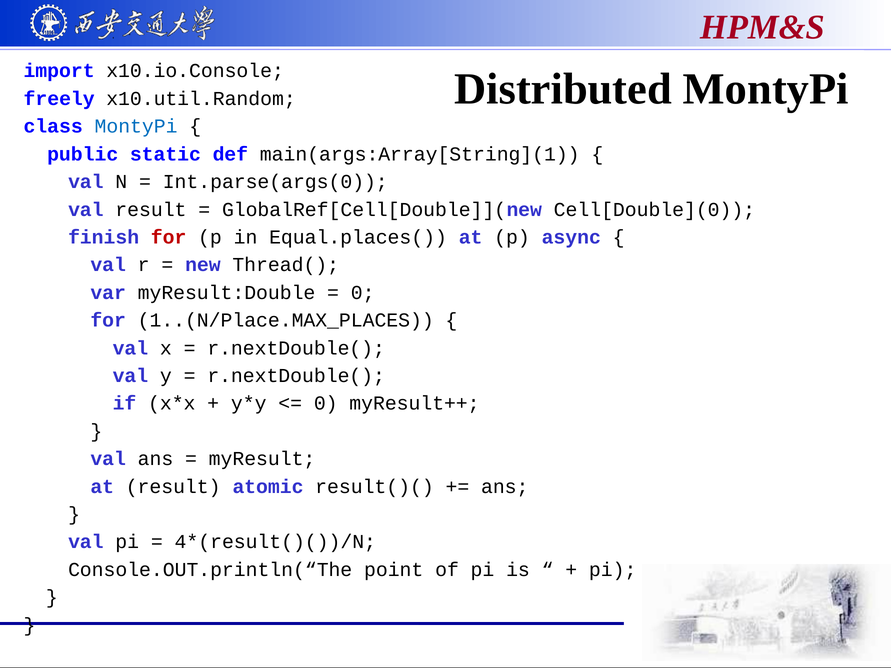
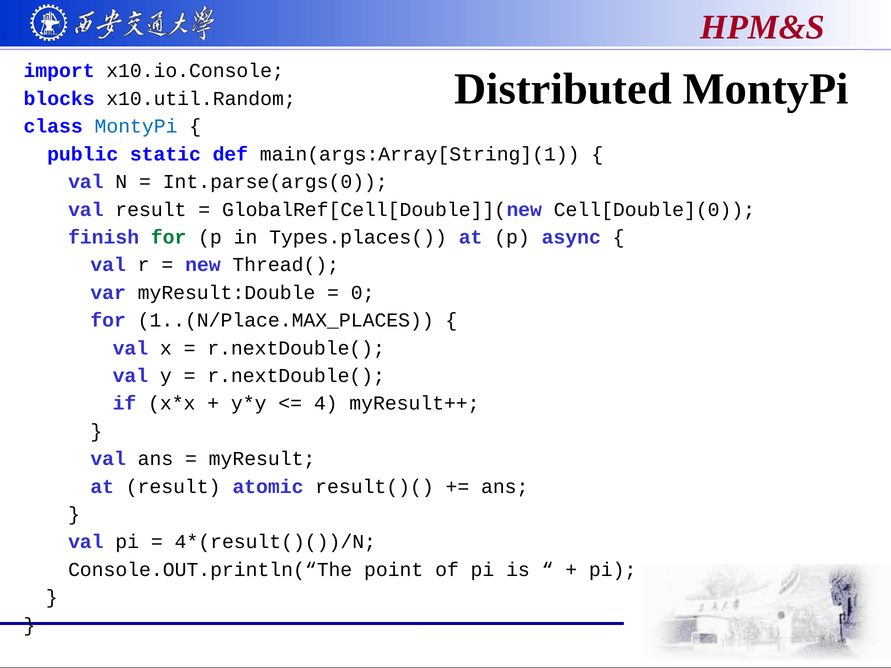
freely: freely -> blocks
for at (169, 237) colour: red -> green
Equal.places(: Equal.places( -> Types.places(
0 at (326, 404): 0 -> 4
